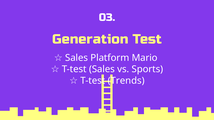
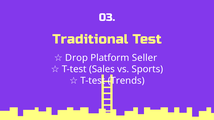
Generation: Generation -> Traditional
Sales at (77, 58): Sales -> Drop
Mario: Mario -> Seller
